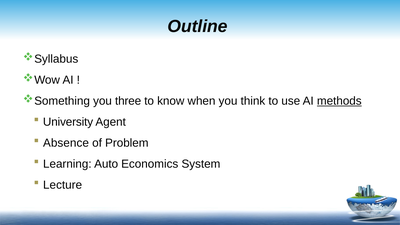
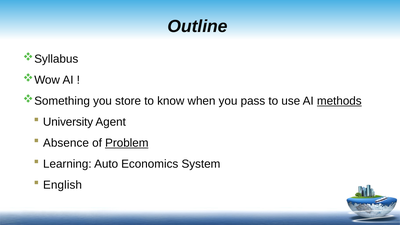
three: three -> store
think: think -> pass
Problem underline: none -> present
Lecture: Lecture -> English
